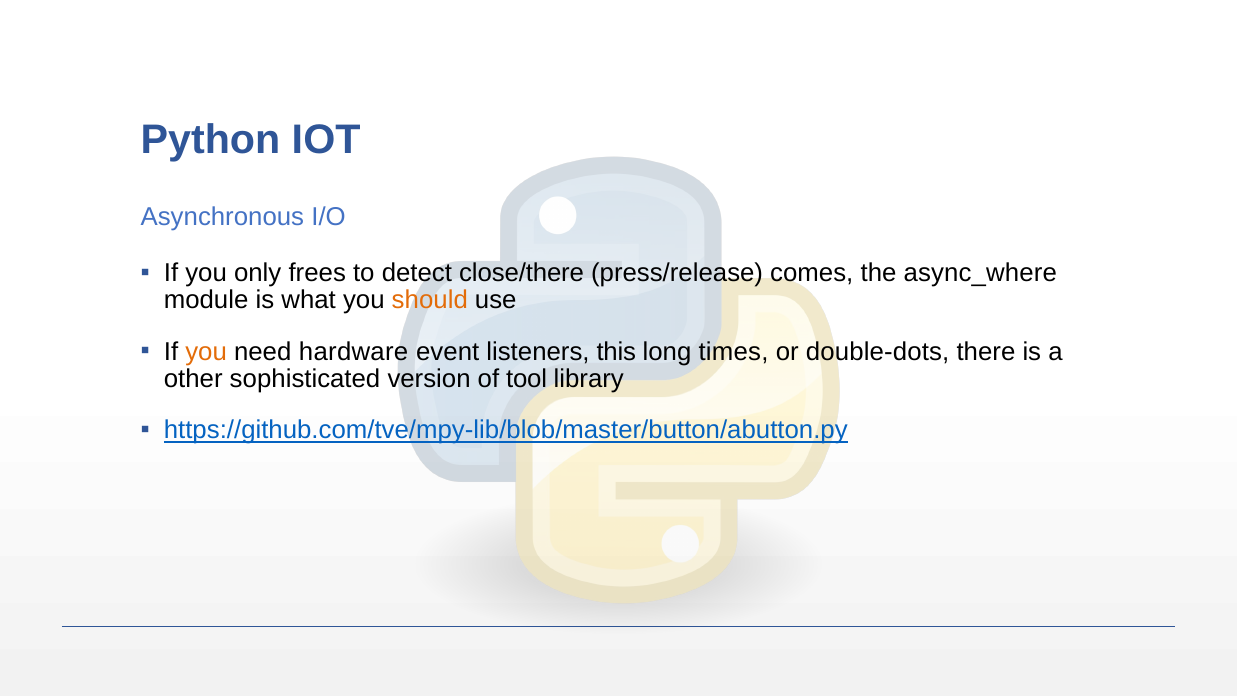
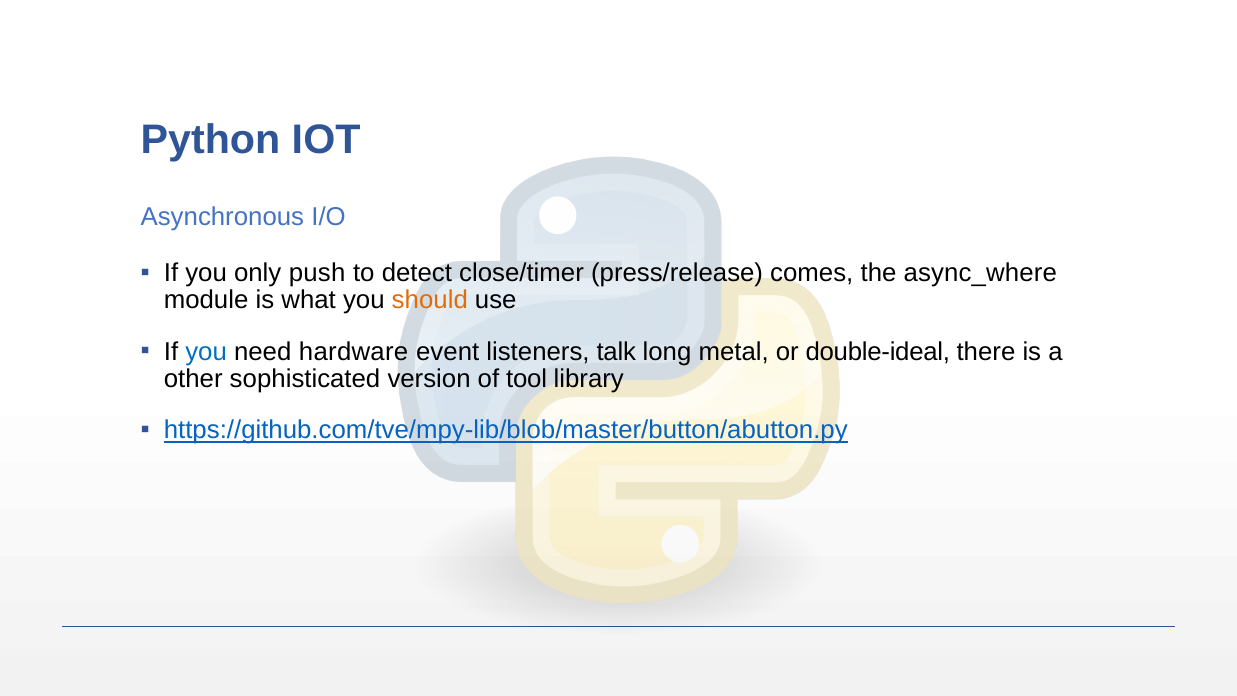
frees: frees -> push
close/there: close/there -> close/timer
you at (206, 351) colour: orange -> blue
this: this -> talk
times: times -> metal
double-dots: double-dots -> double-ideal
